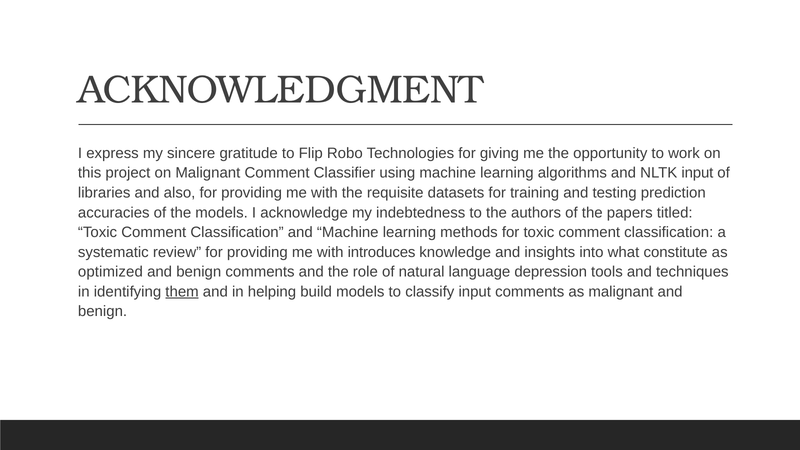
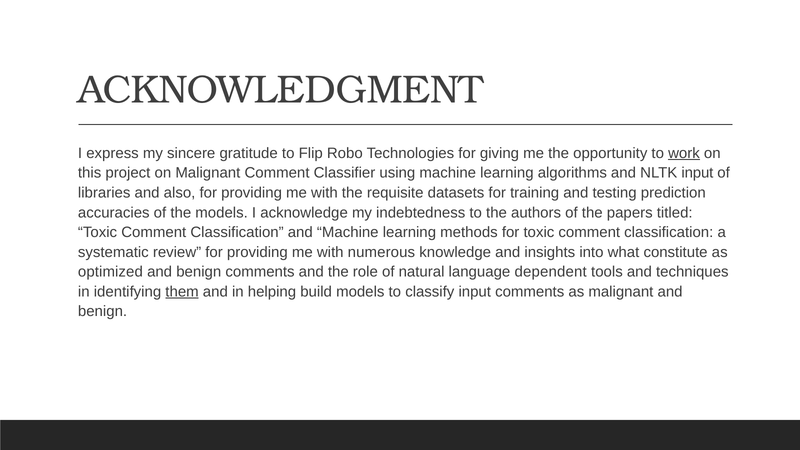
work underline: none -> present
introduces: introduces -> numerous
depression: depression -> dependent
